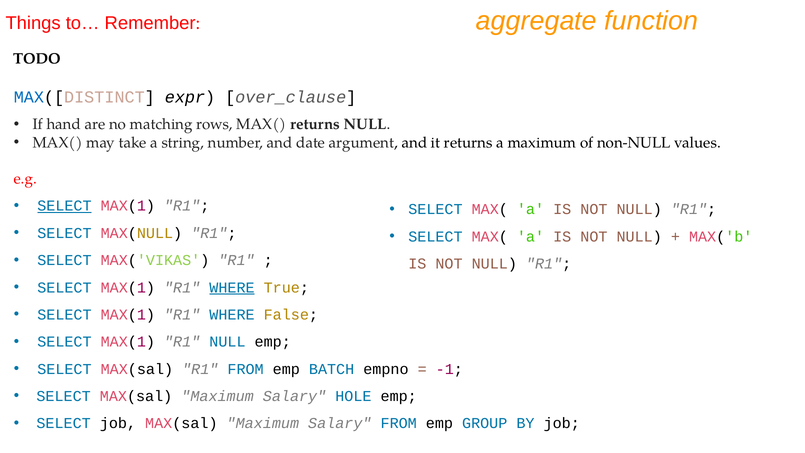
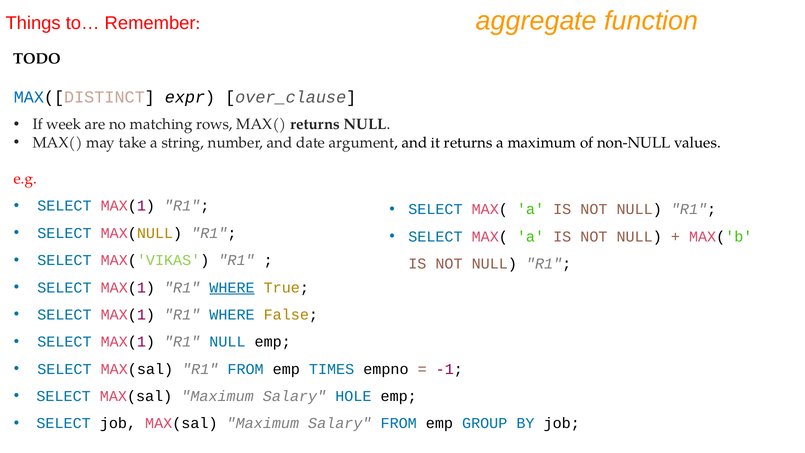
hand: hand -> week
SELECT at (64, 206) underline: present -> none
BATCH: BATCH -> TIMES
